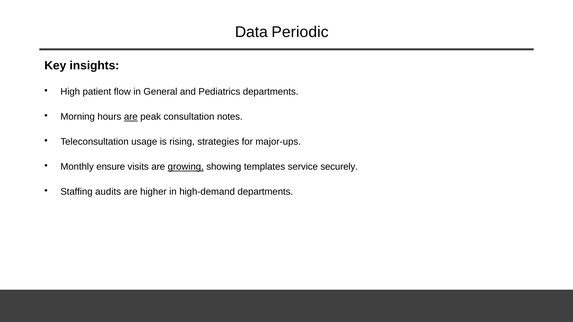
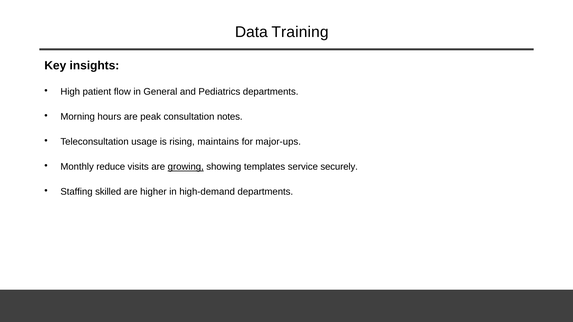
Periodic: Periodic -> Training
are at (131, 117) underline: present -> none
strategies: strategies -> maintains
ensure: ensure -> reduce
audits: audits -> skilled
